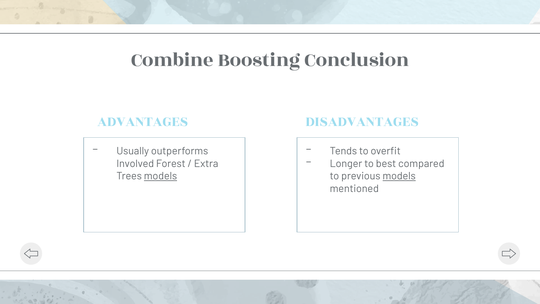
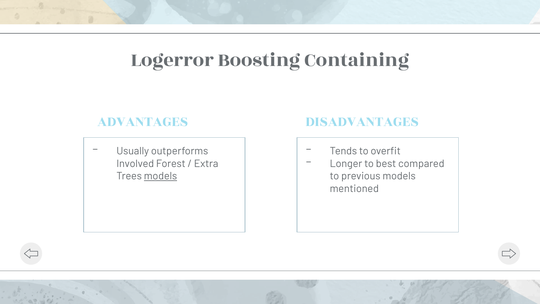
Combine: Combine -> Logerror
Conclusion: Conclusion -> Containing
models at (399, 176) underline: present -> none
